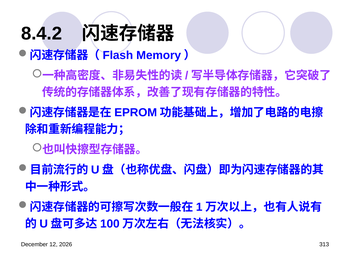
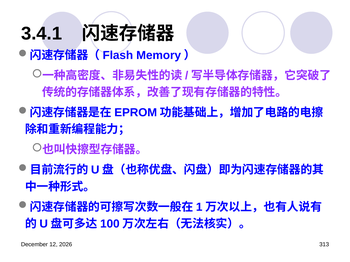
8.4.2: 8.4.2 -> 3.4.1
